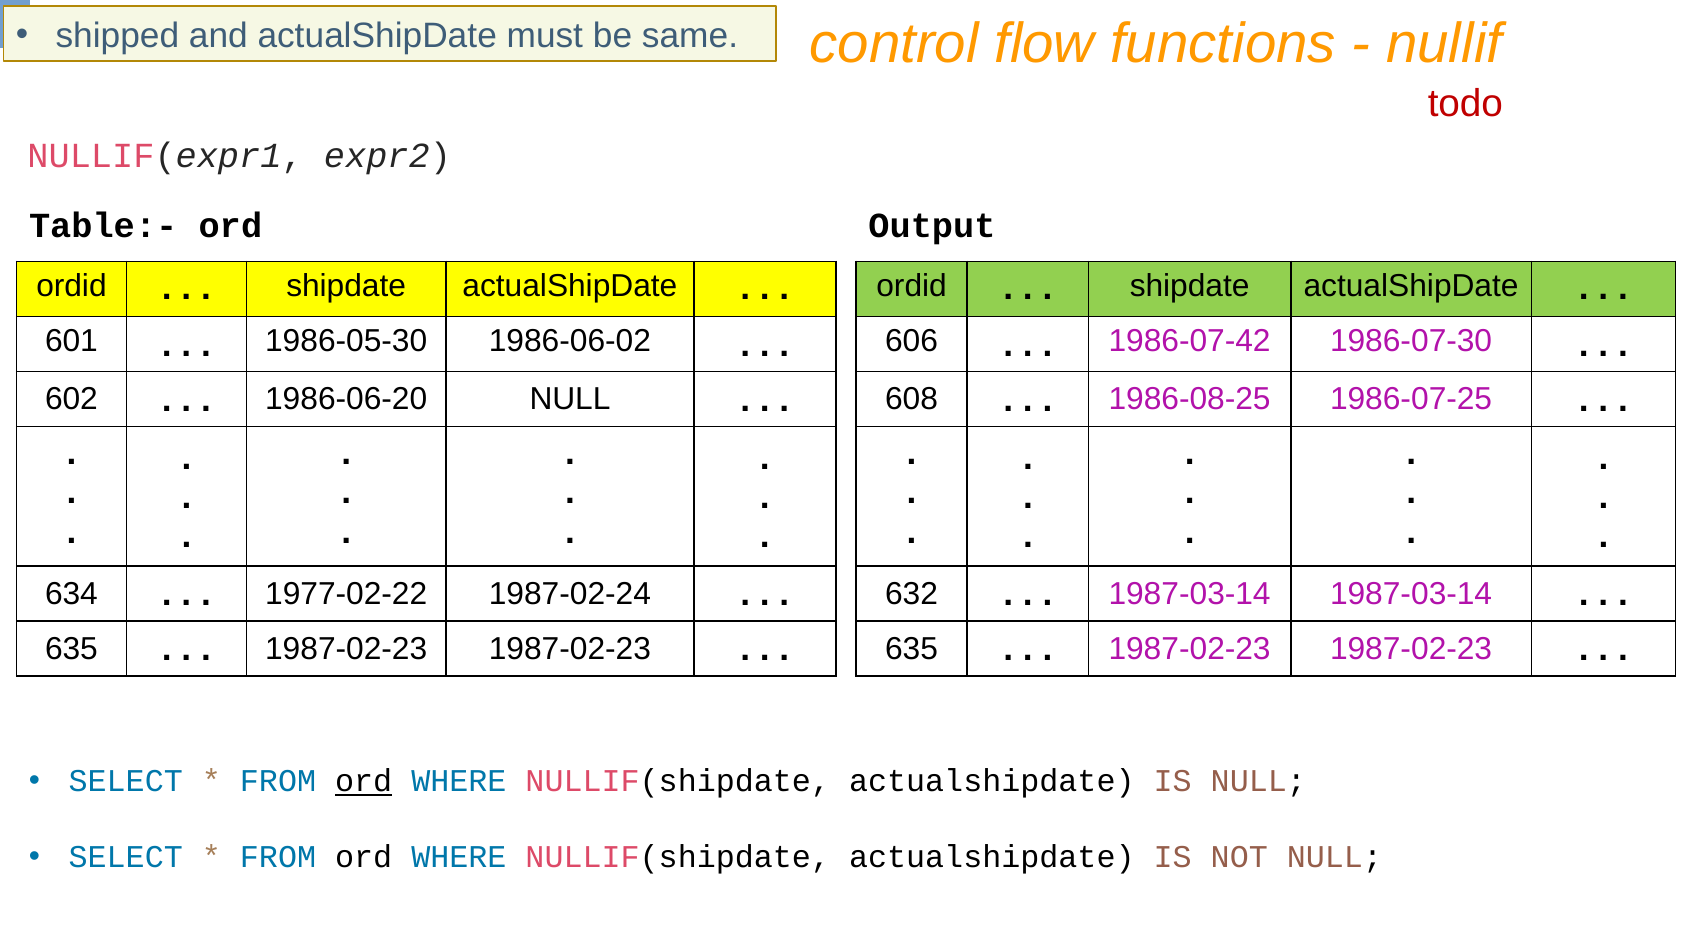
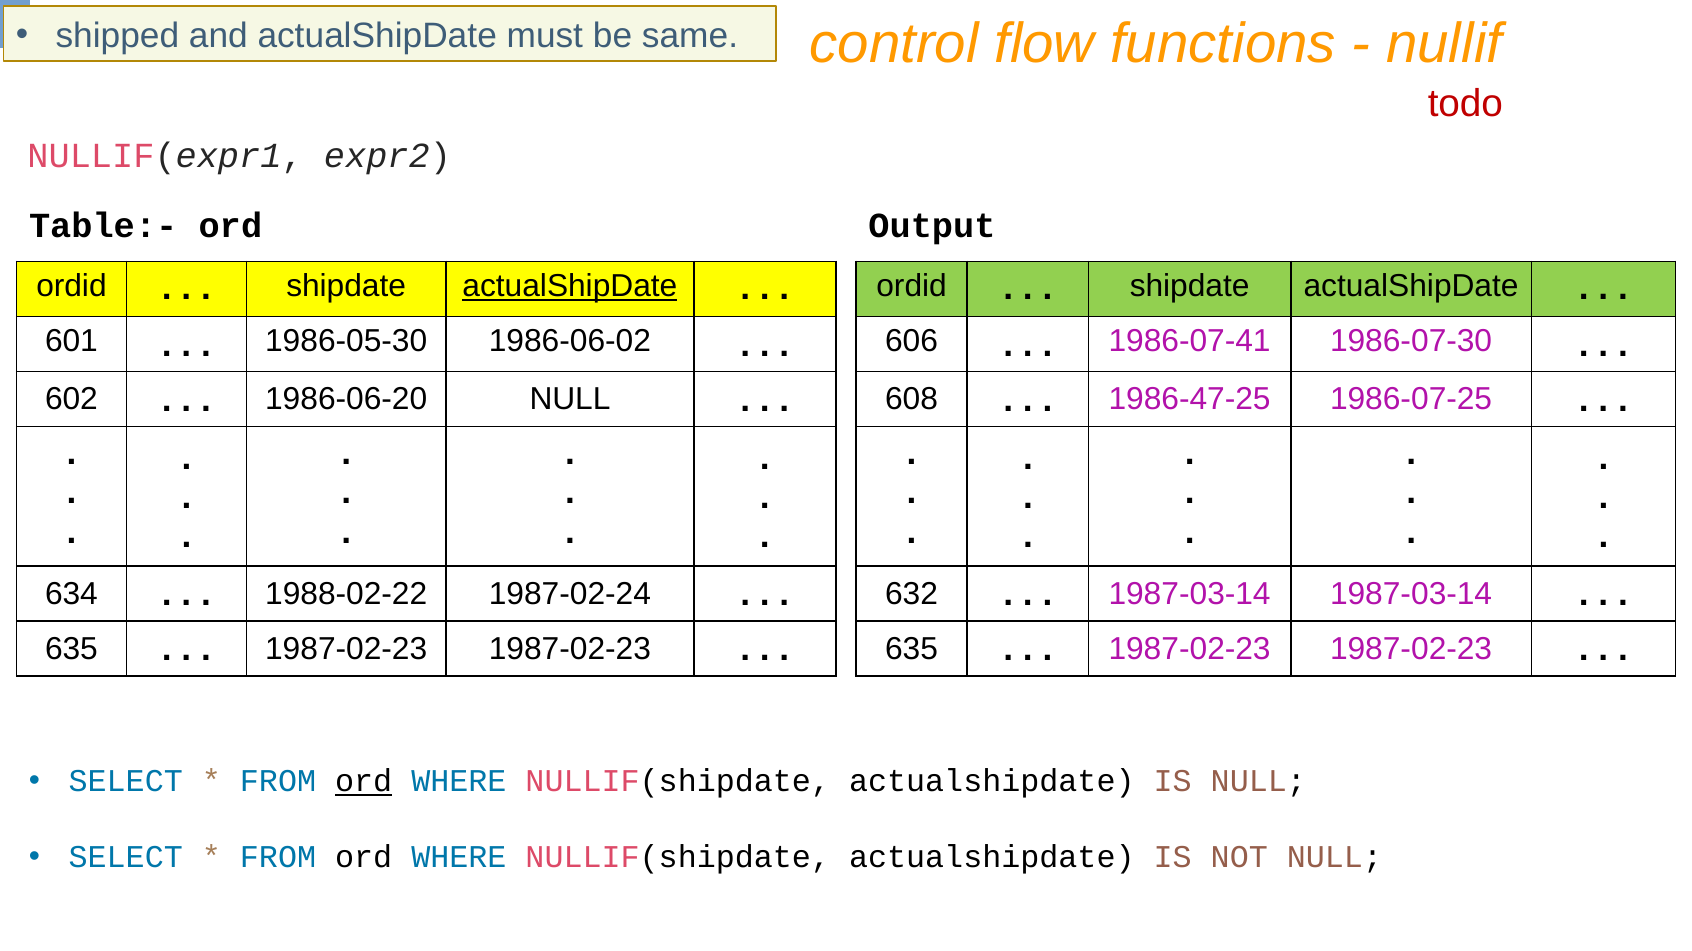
actualShipDate at (570, 286) underline: none -> present
1986-07-42: 1986-07-42 -> 1986-07-41
1986-08-25: 1986-08-25 -> 1986-47-25
1977-02-22: 1977-02-22 -> 1988-02-22
